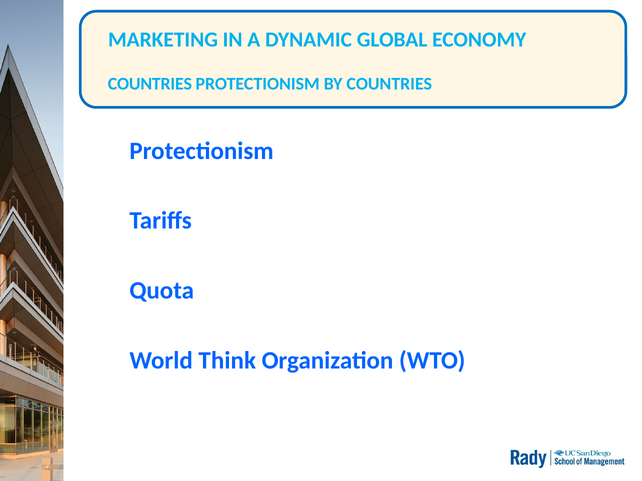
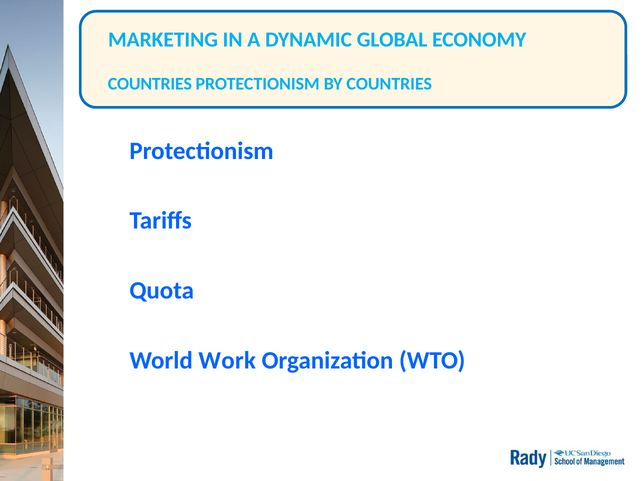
Think: Think -> Work
